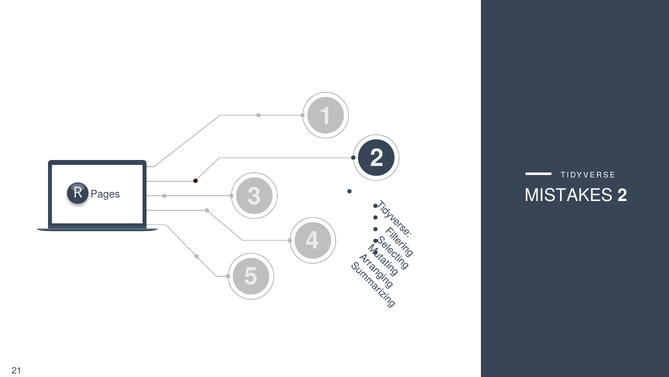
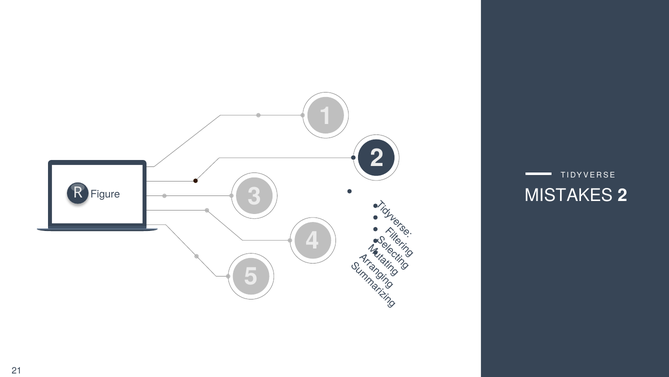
Pages: Pages -> Figure
